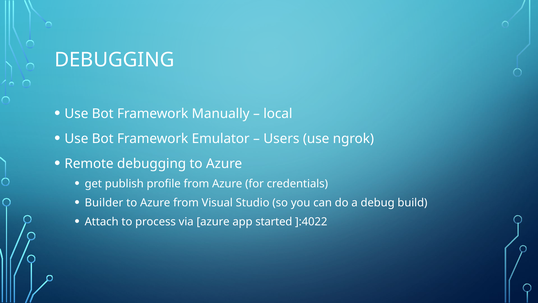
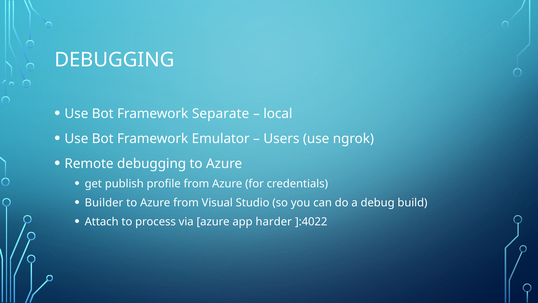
Manually: Manually -> Separate
started: started -> harder
